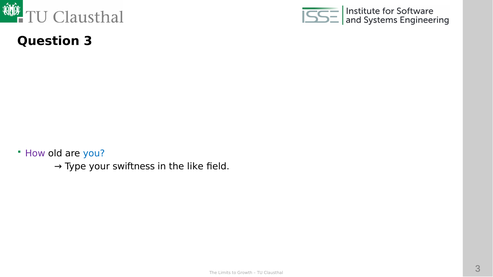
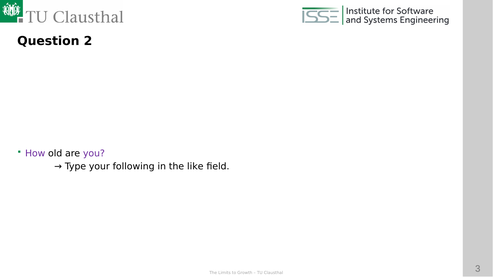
3: 3 -> 2
you colour: blue -> purple
swiftness: swiftness -> following
